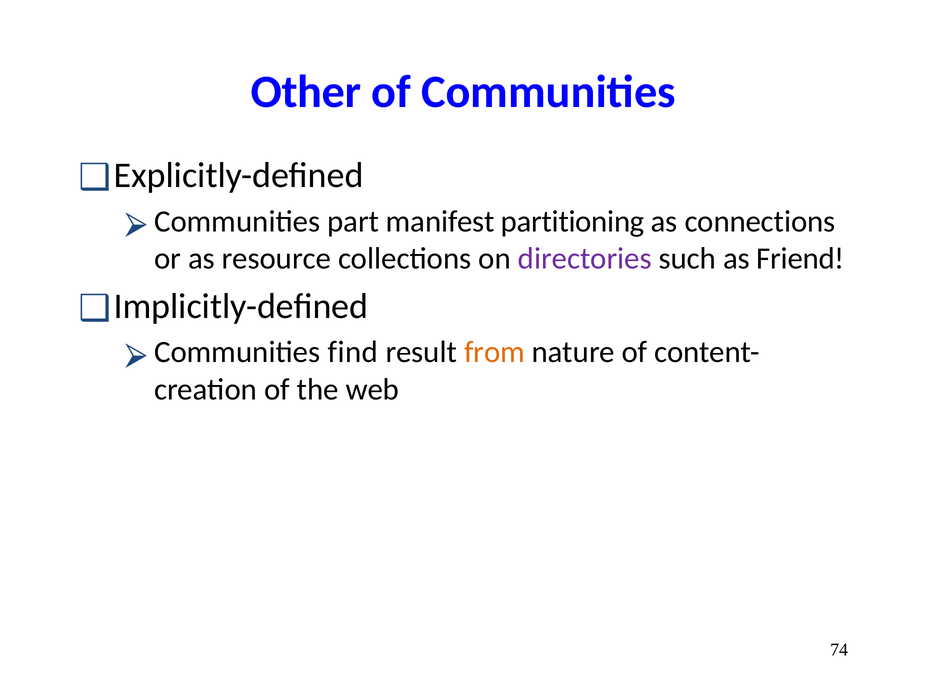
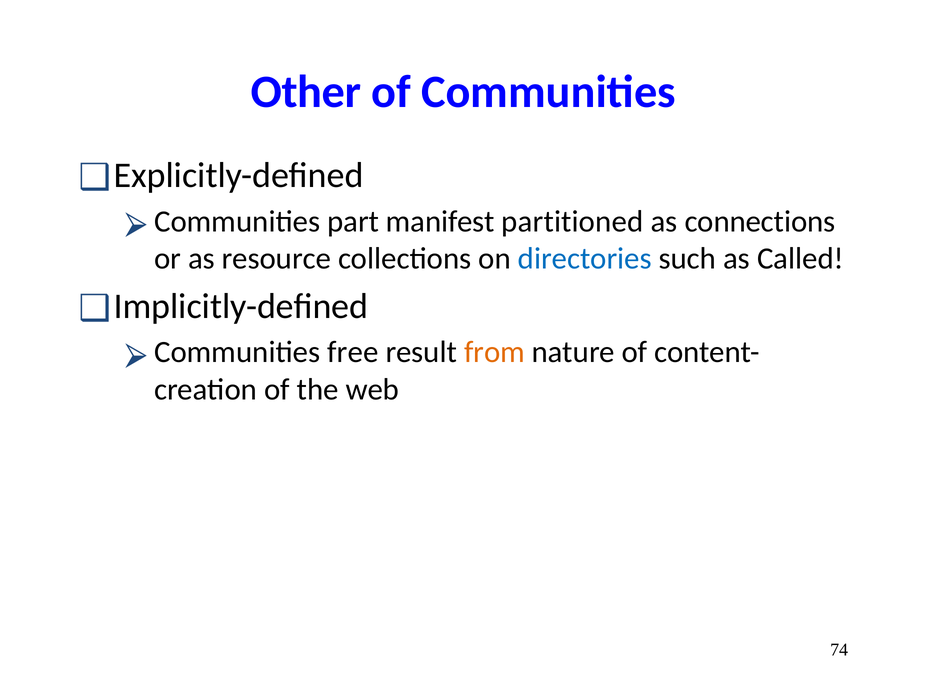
partitioning: partitioning -> partitioned
directories colour: purple -> blue
Friend: Friend -> Called
find: find -> free
